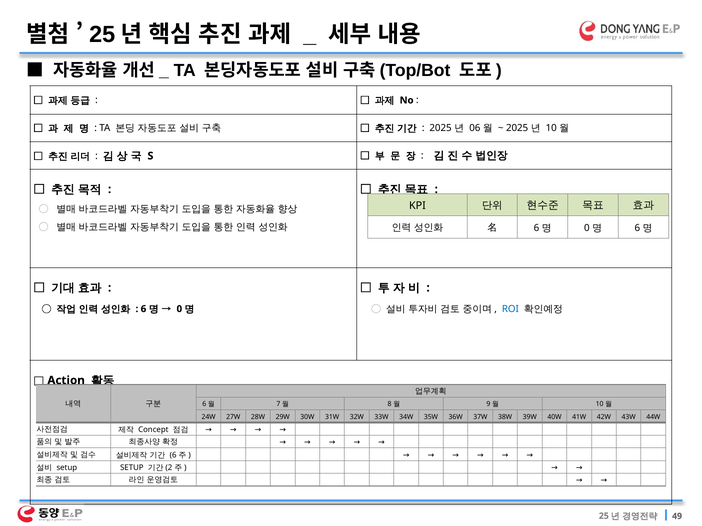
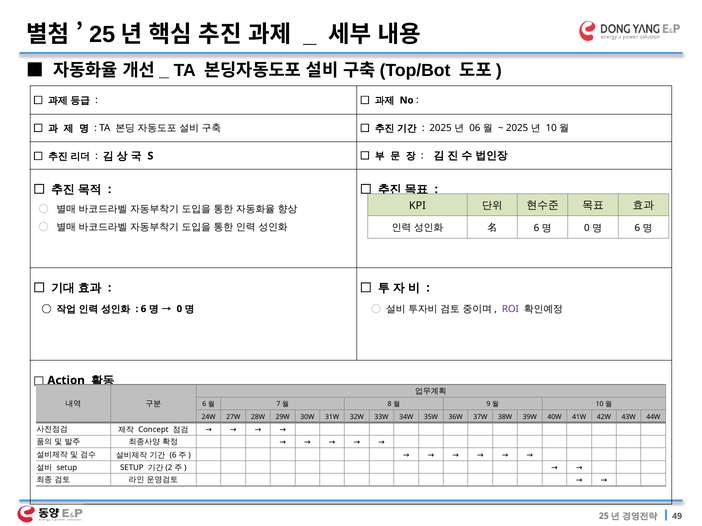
ROI colour: blue -> purple
